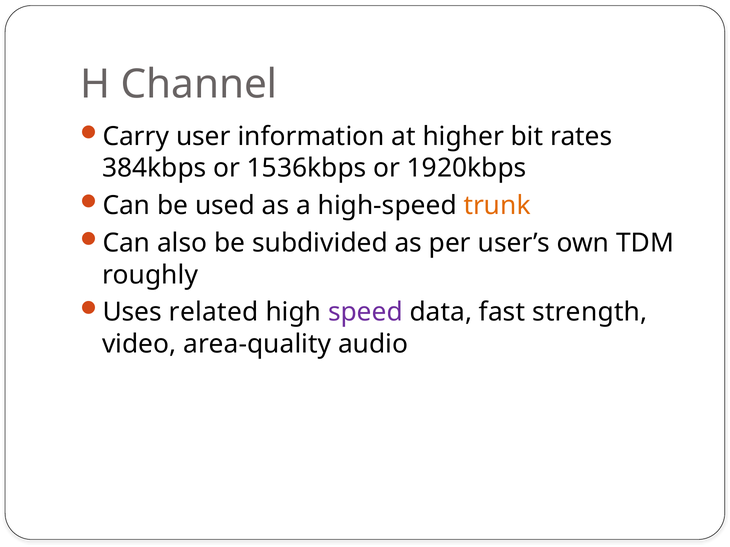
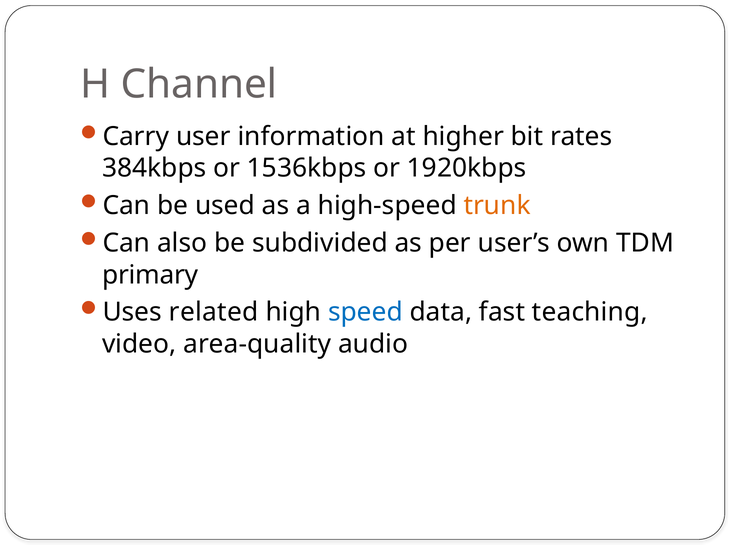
roughly: roughly -> primary
speed colour: purple -> blue
strength: strength -> teaching
